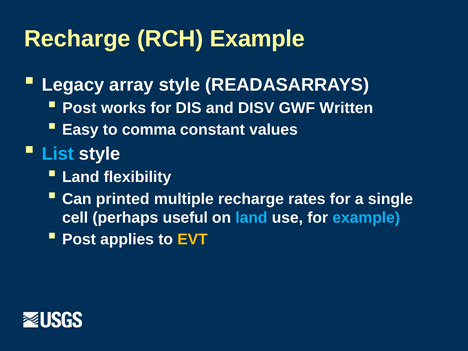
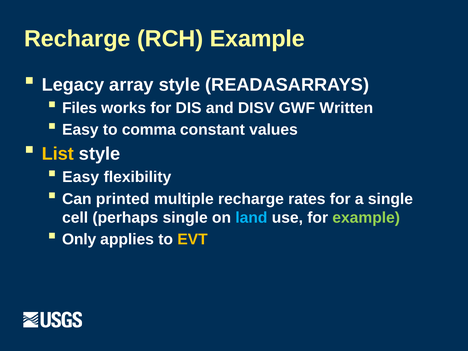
Post at (79, 108): Post -> Files
List colour: light blue -> yellow
Land at (81, 177): Land -> Easy
perhaps useful: useful -> single
example at (366, 218) colour: light blue -> light green
Post at (79, 239): Post -> Only
